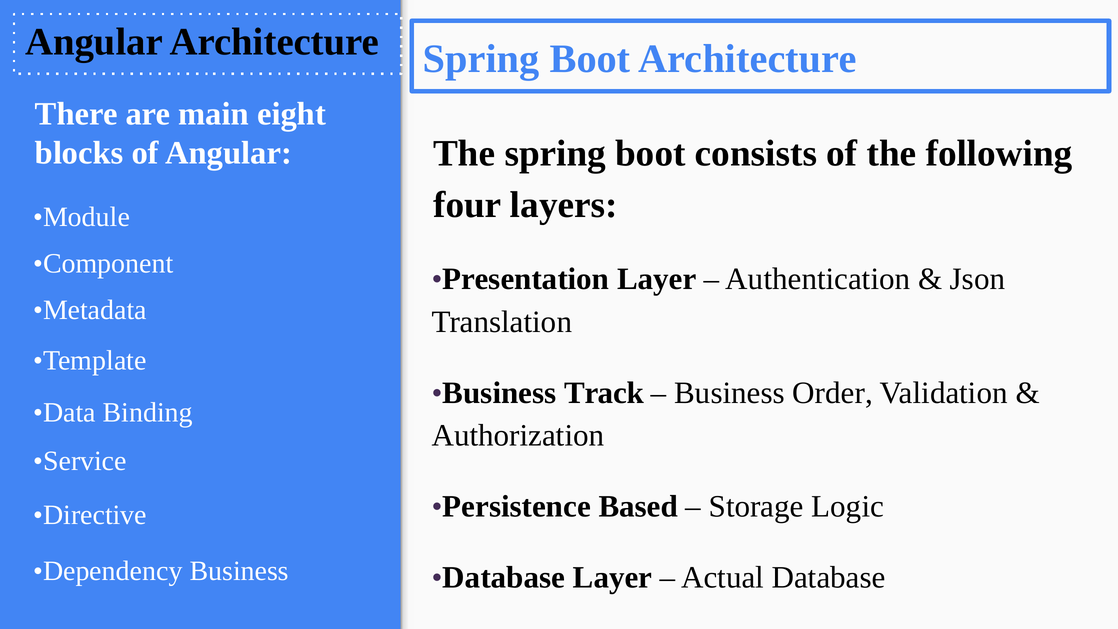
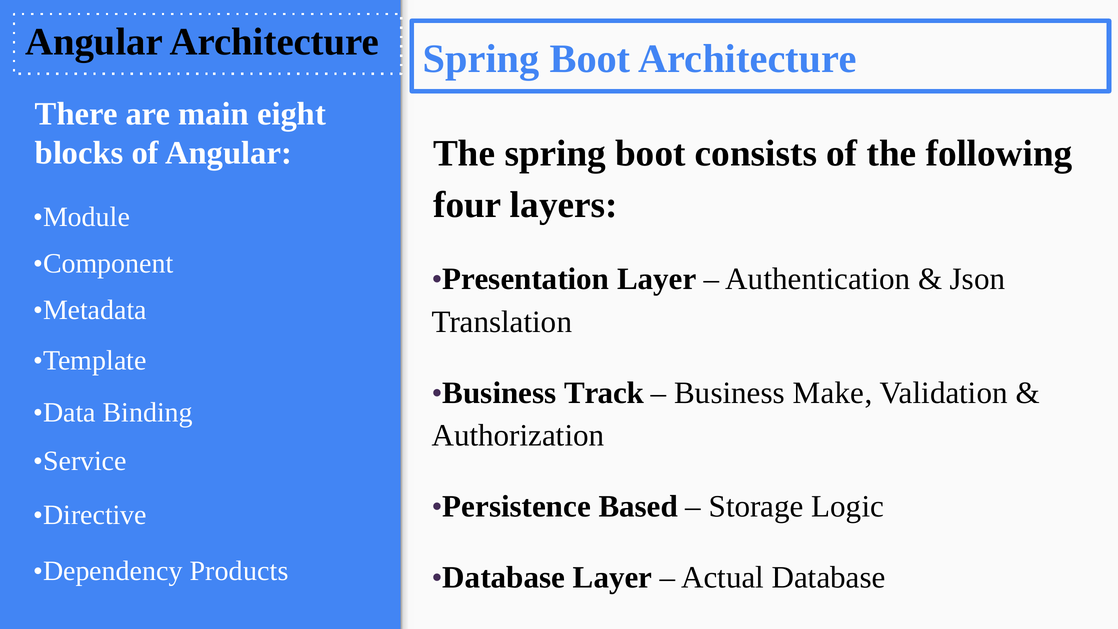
Order: Order -> Make
Dependency Business: Business -> Products
